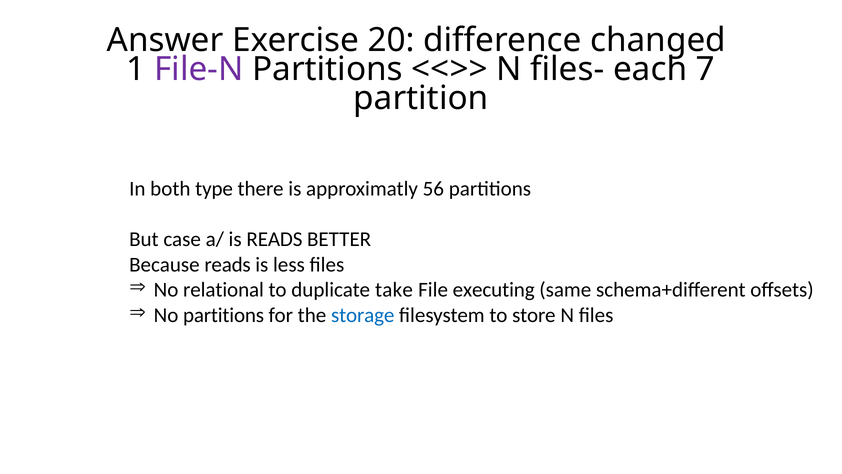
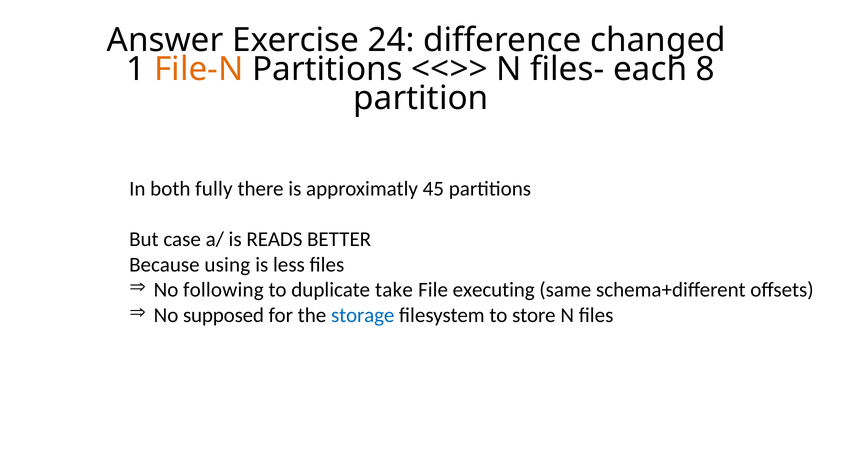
20: 20 -> 24
File-N colour: purple -> orange
7: 7 -> 8
type: type -> fully
56: 56 -> 45
Because reads: reads -> using
relational: relational -> following
No partitions: partitions -> supposed
